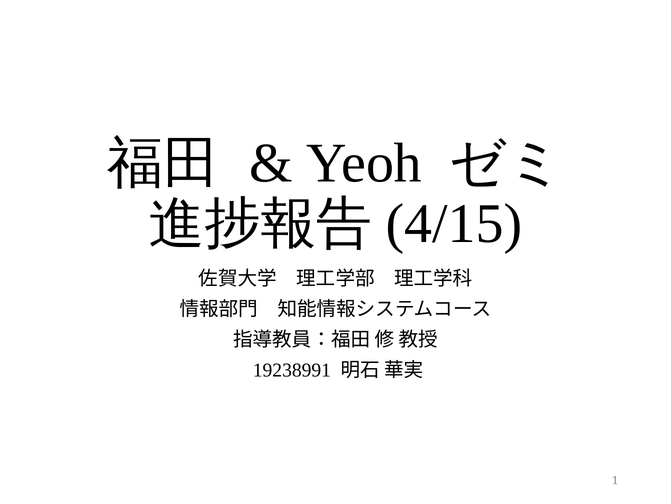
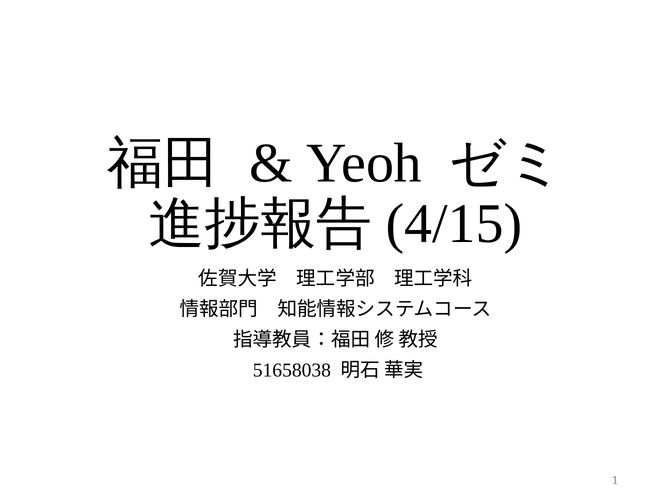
19238991: 19238991 -> 51658038
